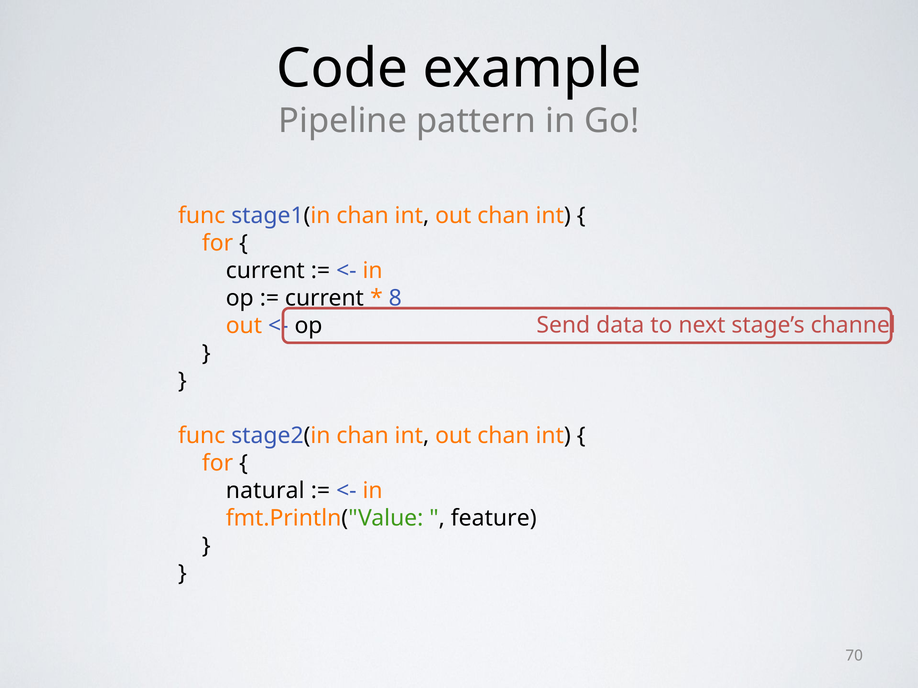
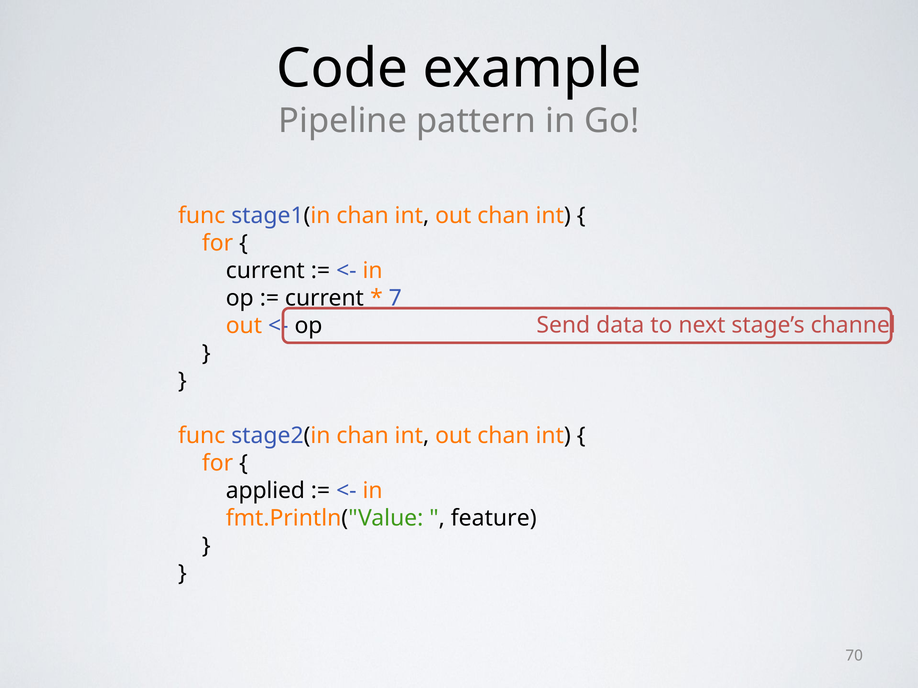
8: 8 -> 7
natural: natural -> applied
